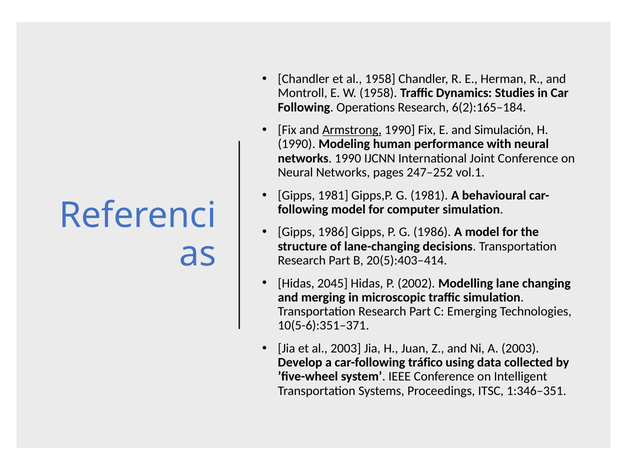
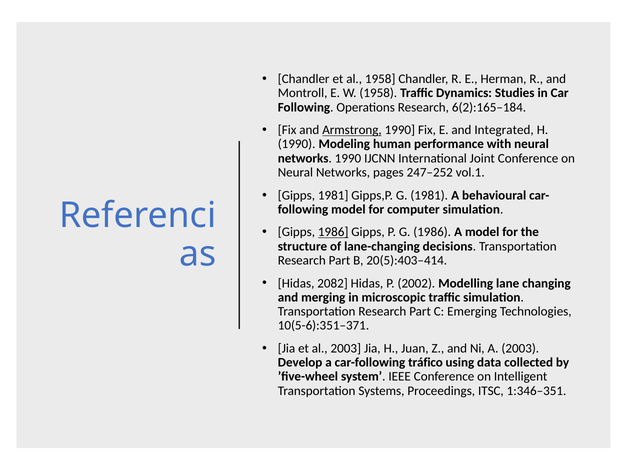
Simulación: Simulación -> Integrated
1986 at (333, 232) underline: none -> present
2045: 2045 -> 2082
